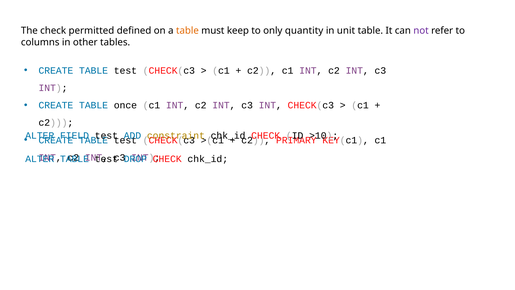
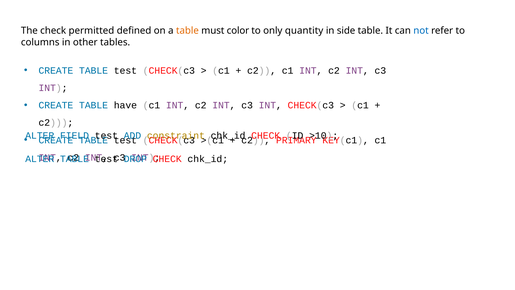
keep: keep -> color
unit: unit -> side
not colour: purple -> blue
once: once -> have
